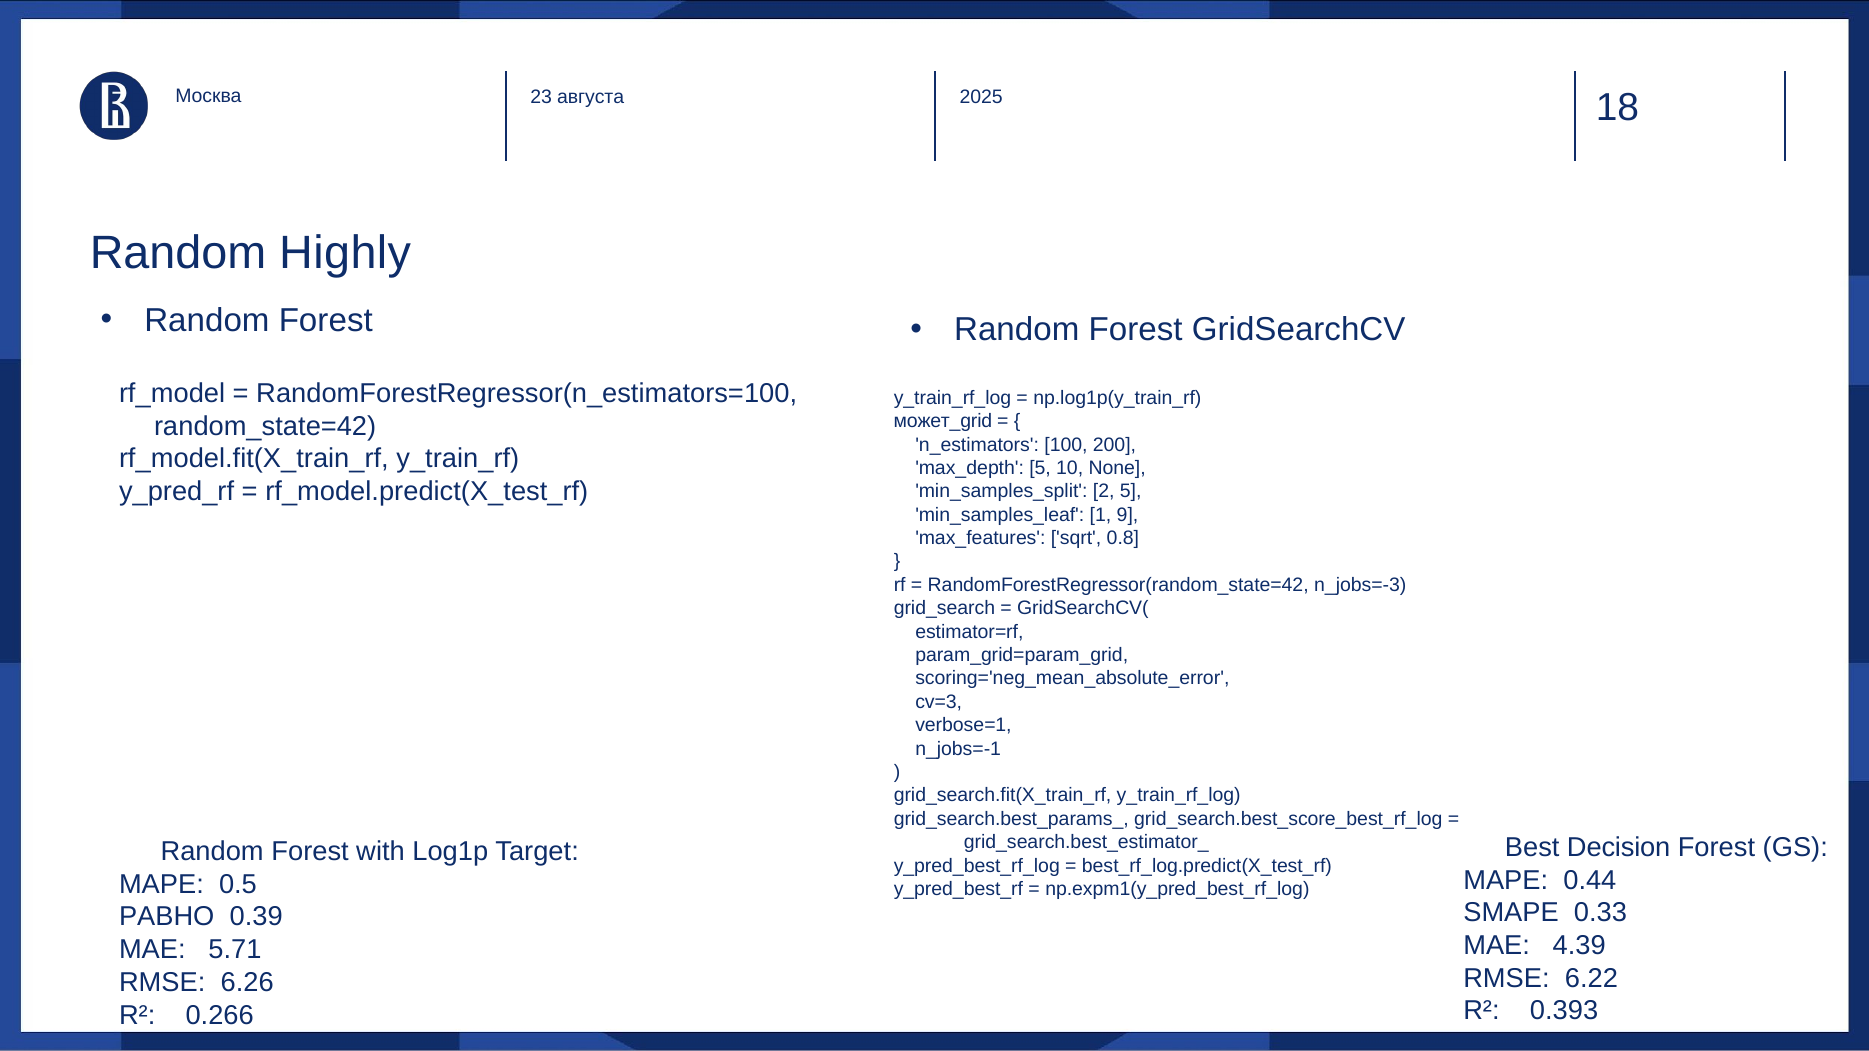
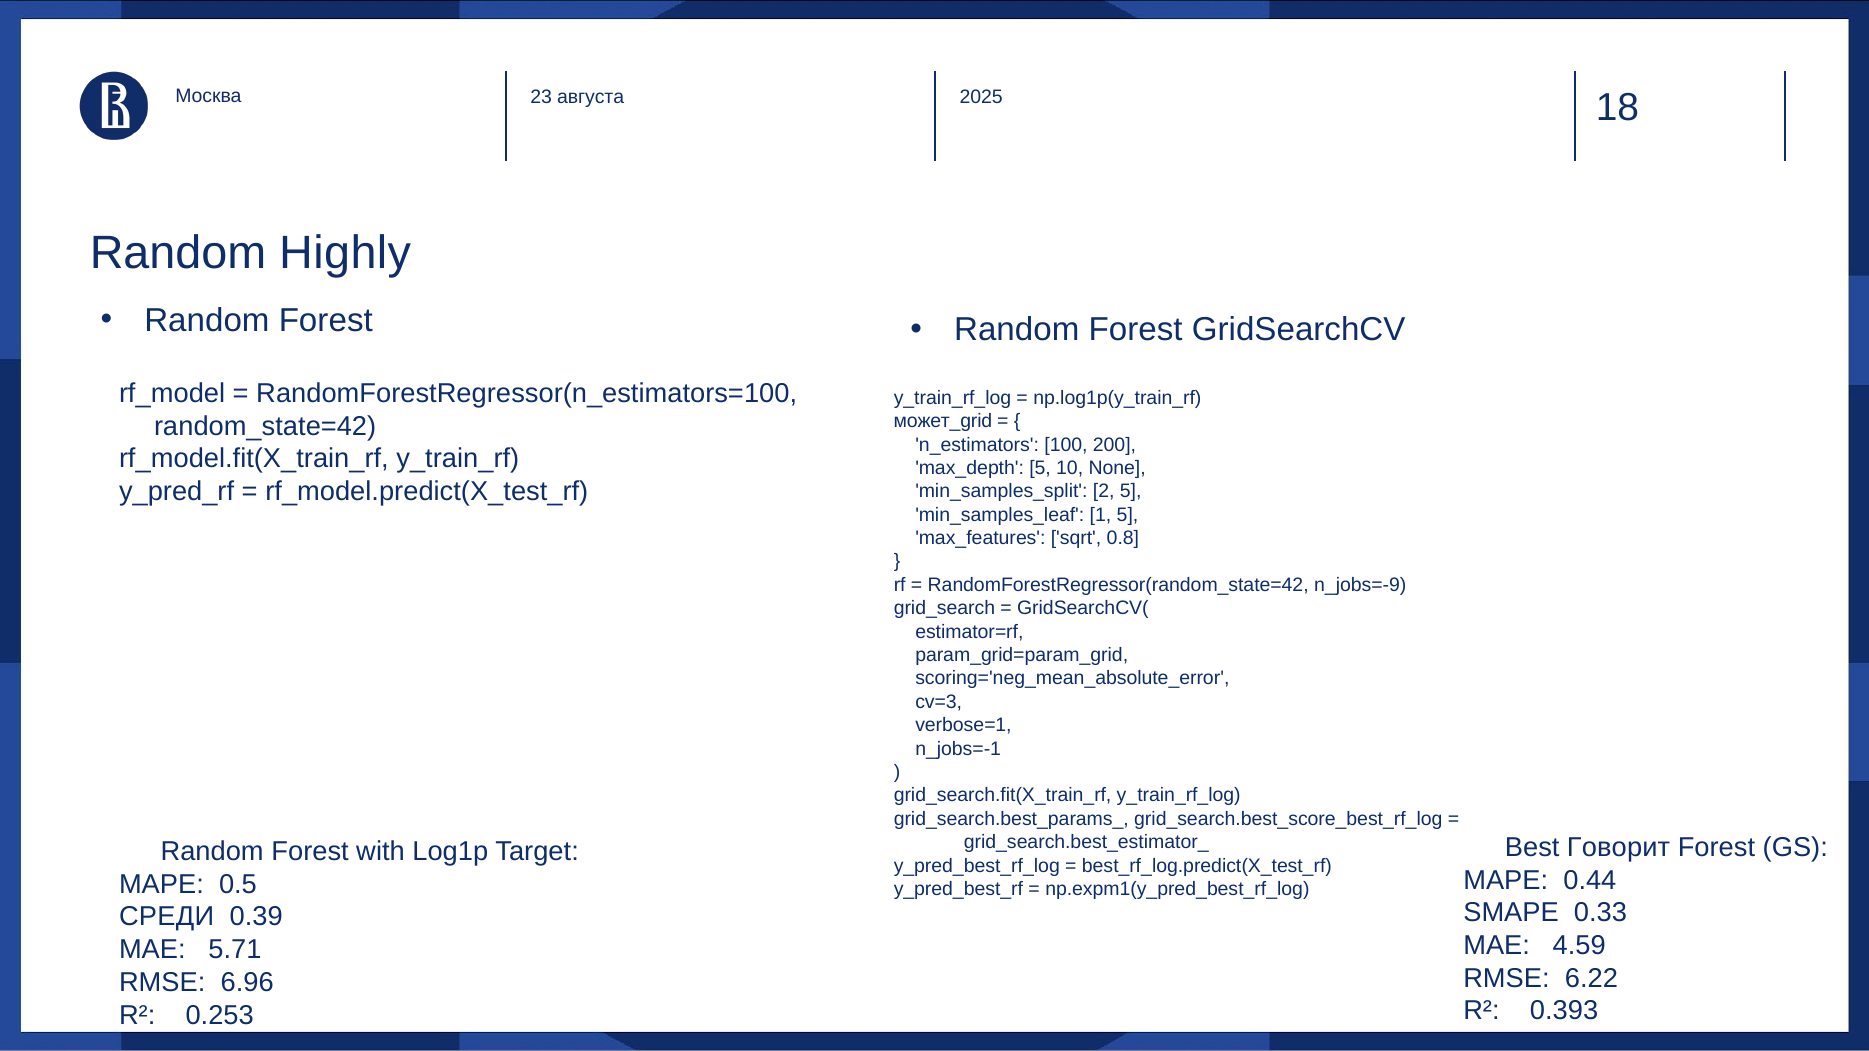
1 9: 9 -> 5
n_jobs=-3: n_jobs=-3 -> n_jobs=-9
Decision: Decision -> Говорит
РАВНО: РАВНО -> СРЕДИ
4.39: 4.39 -> 4.59
6.26: 6.26 -> 6.96
0.266: 0.266 -> 0.253
